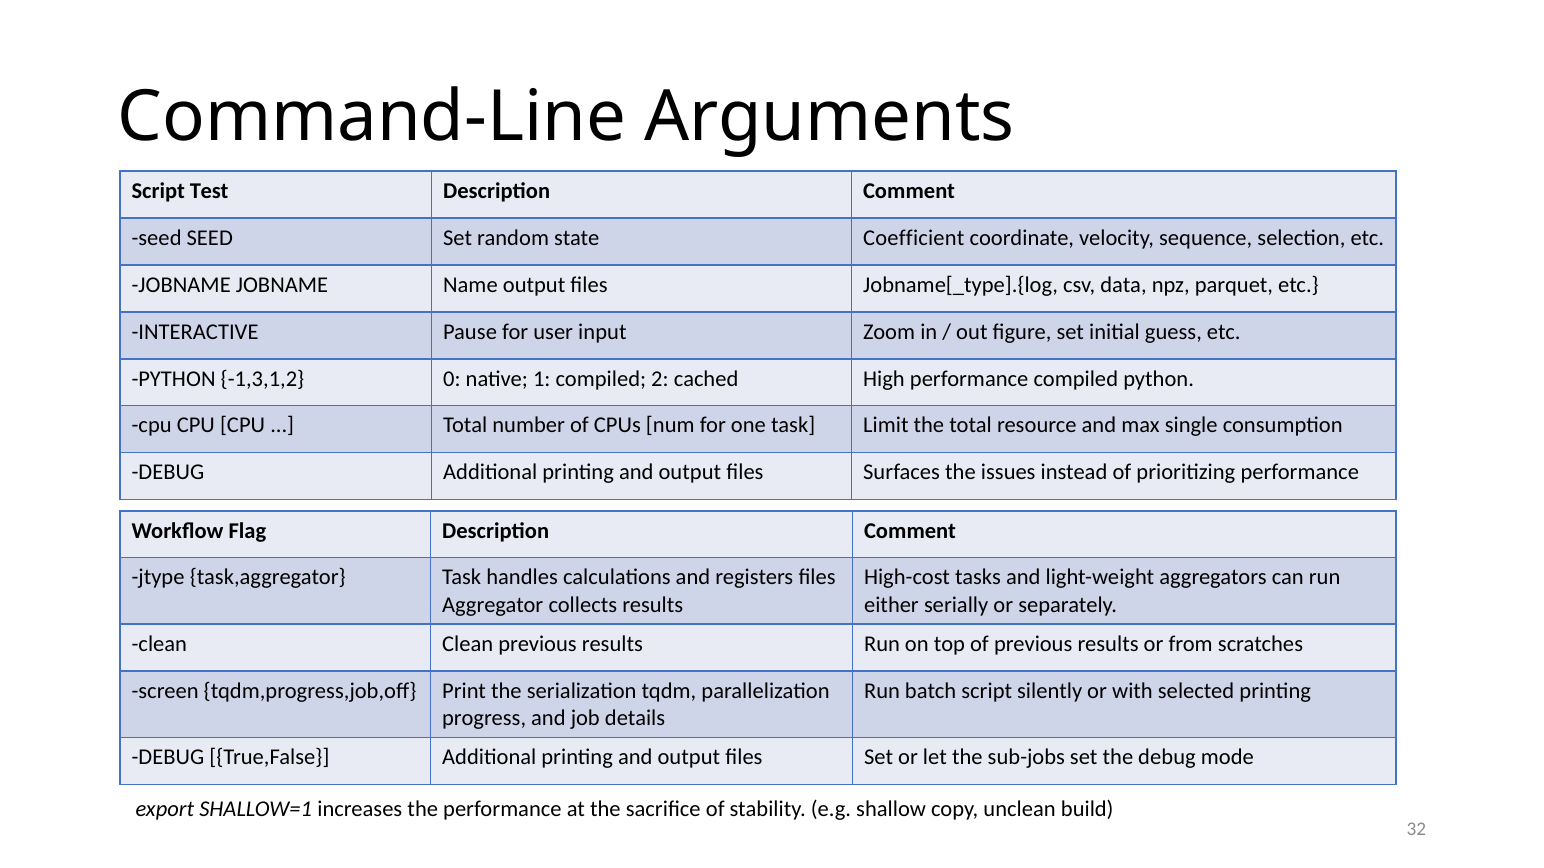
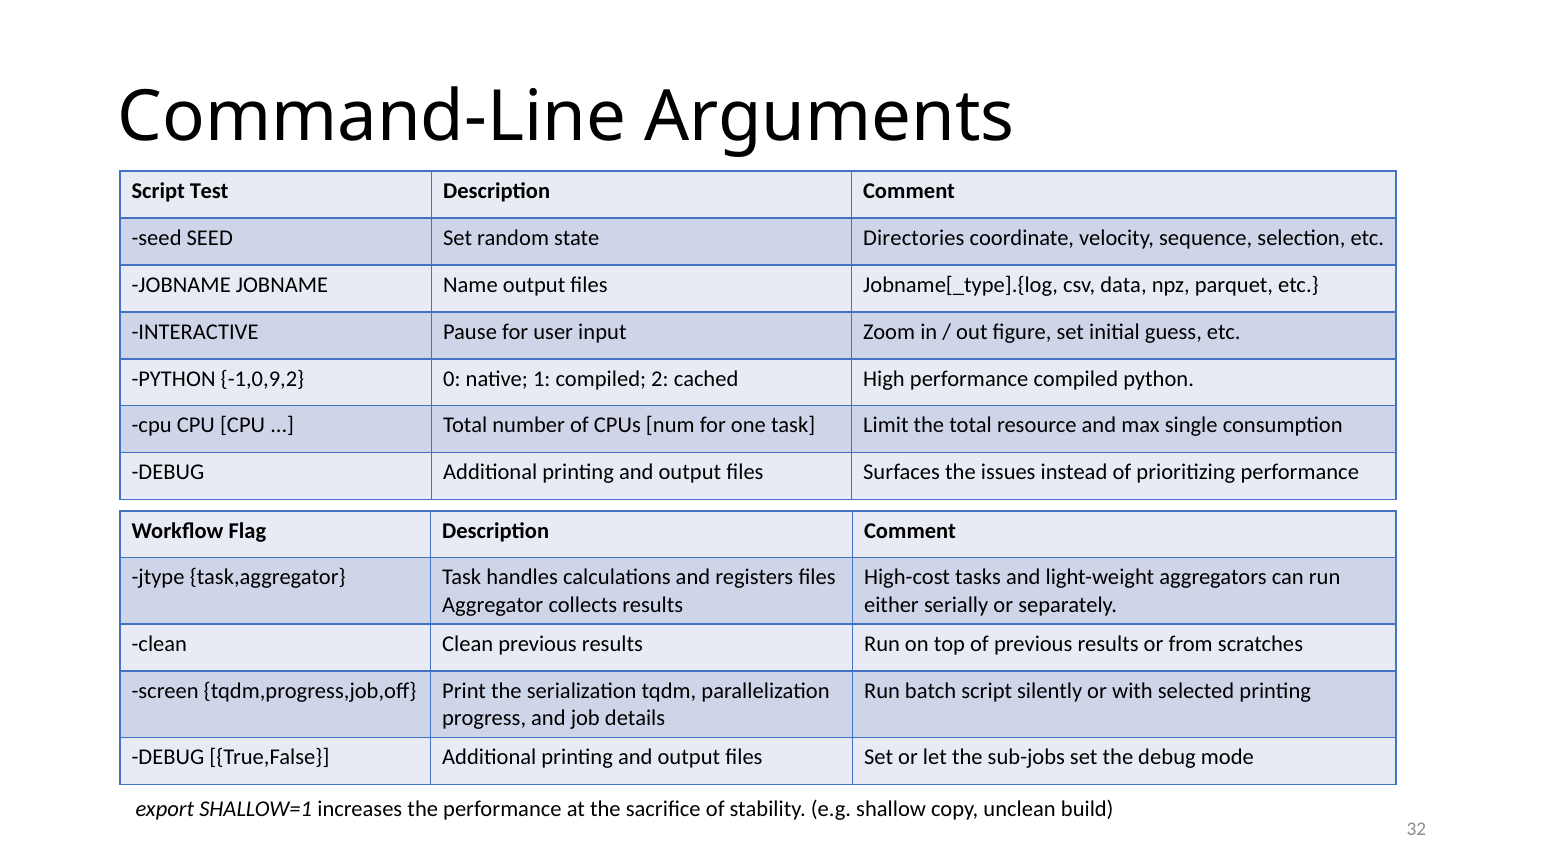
Coefficient: Coefficient -> Directories
-1,3,1,2: -1,3,1,2 -> -1,0,9,2
